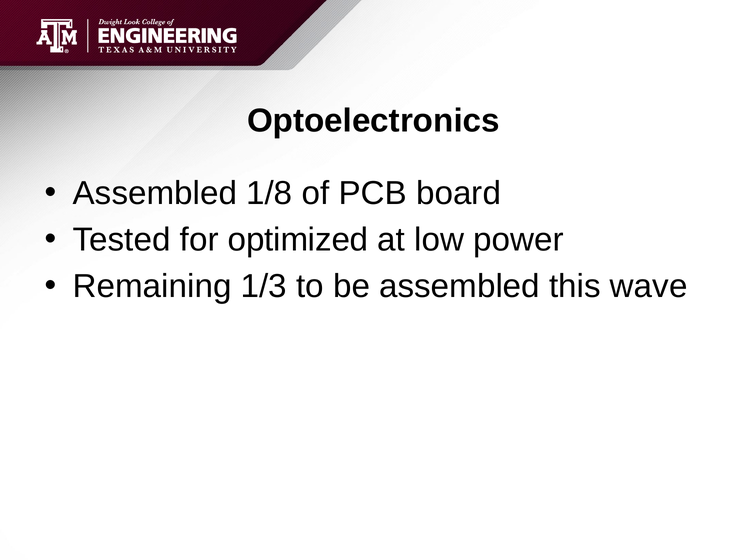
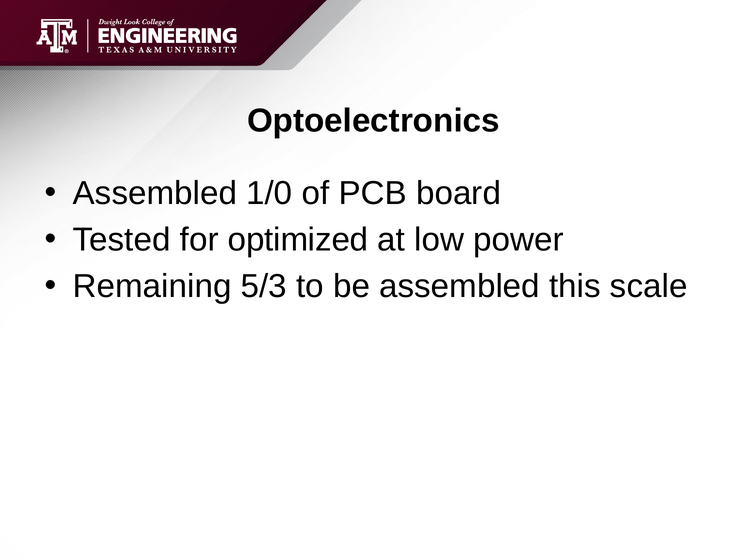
1/8: 1/8 -> 1/0
1/3: 1/3 -> 5/3
wave: wave -> scale
